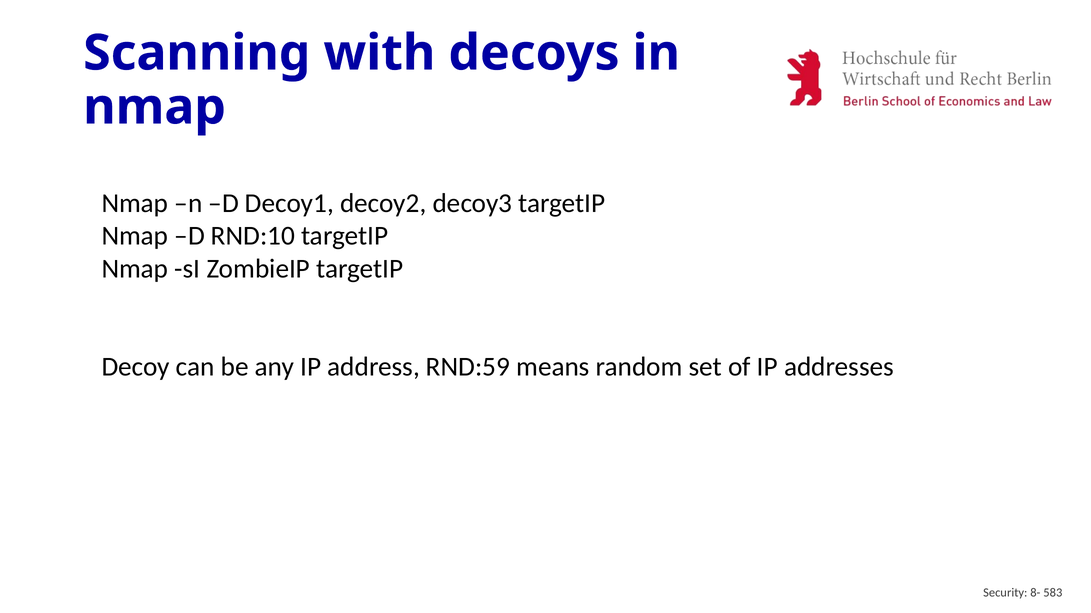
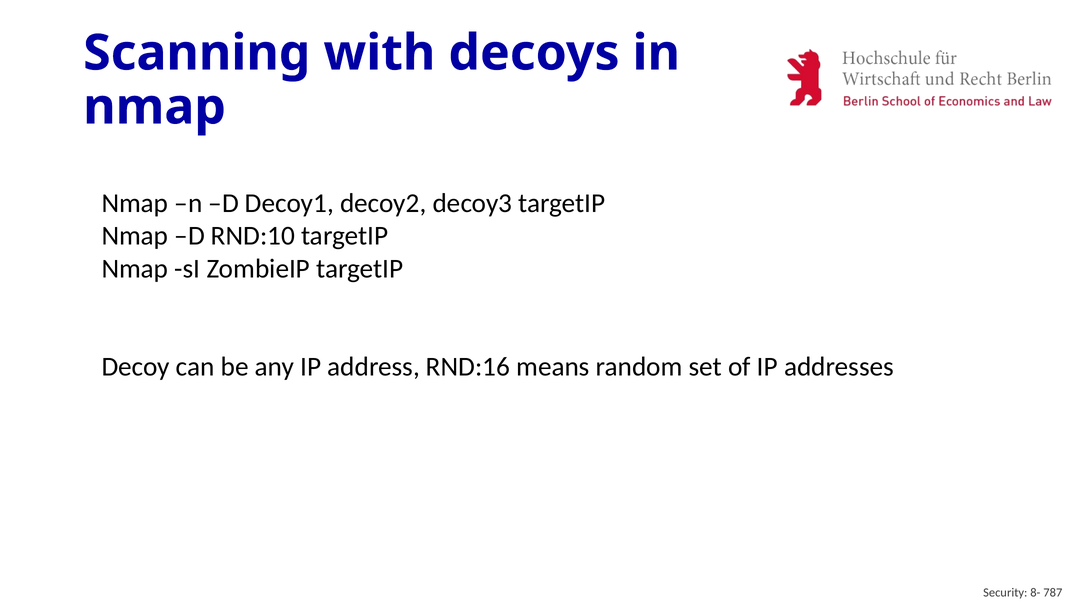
RND:59: RND:59 -> RND:16
583: 583 -> 787
